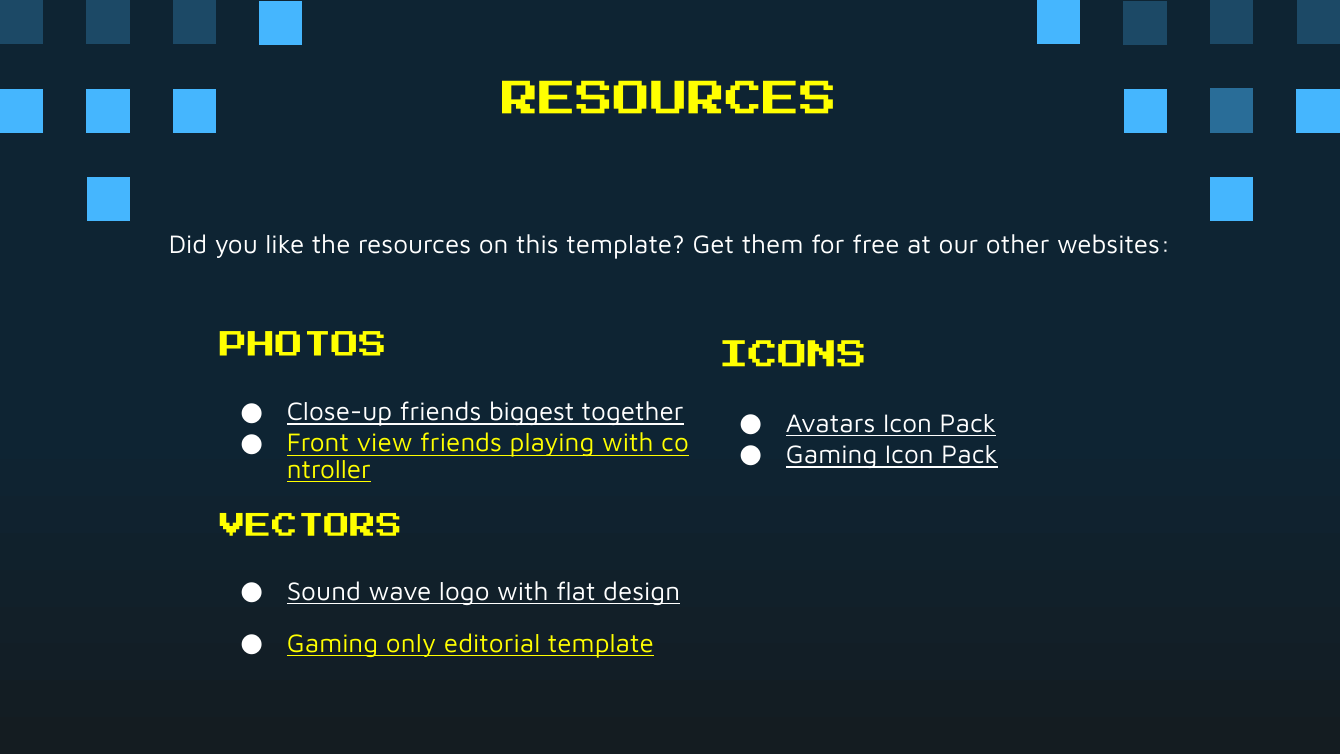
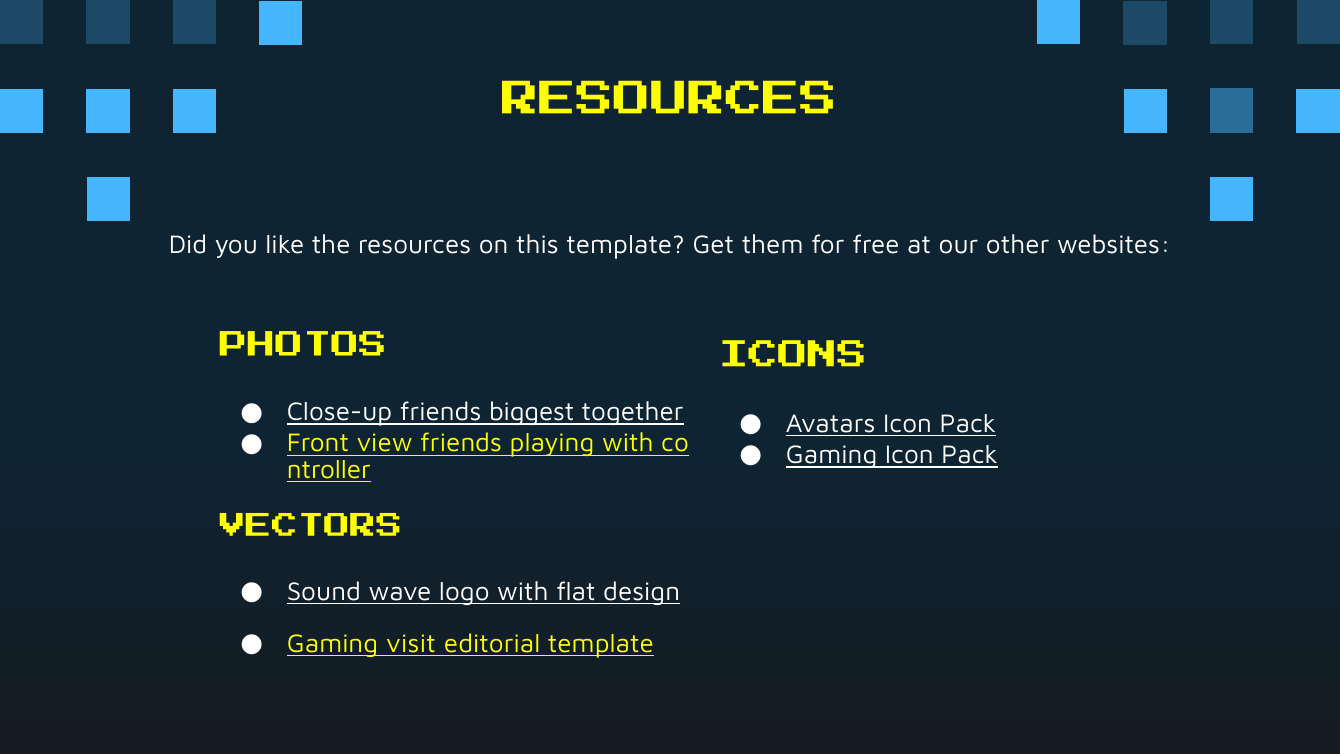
only: only -> visit
